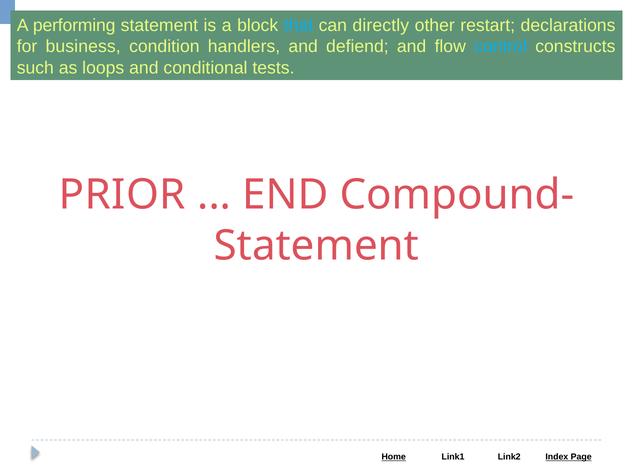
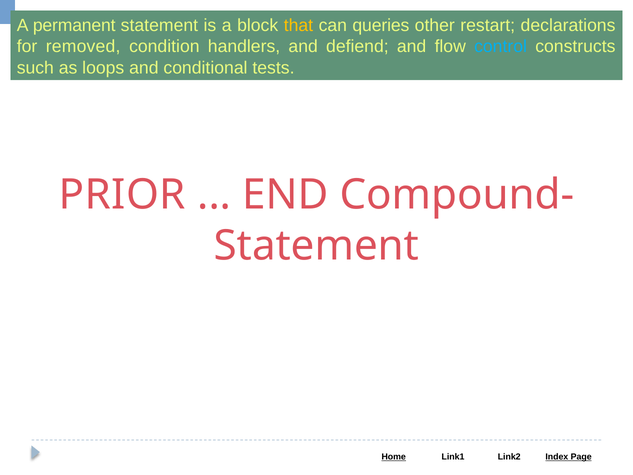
performing: performing -> permanent
that colour: light blue -> yellow
directly: directly -> queries
business: business -> removed
